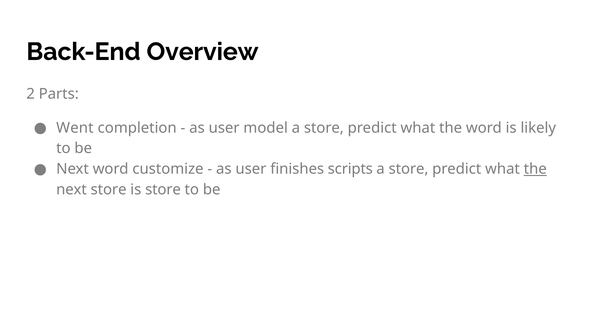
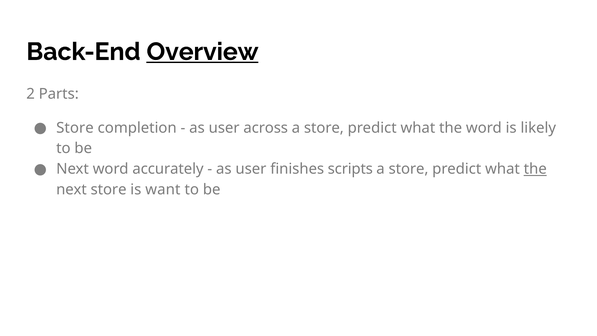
Overview underline: none -> present
Went at (75, 128): Went -> Store
model: model -> across
customize: customize -> accurately
is store: store -> want
